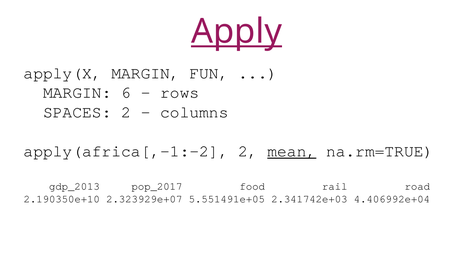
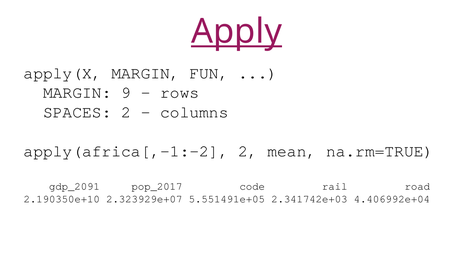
6: 6 -> 9
mean underline: present -> none
gdp_2013: gdp_2013 -> gdp_2091
food: food -> code
